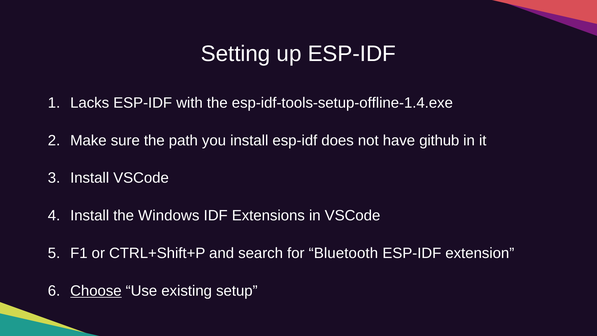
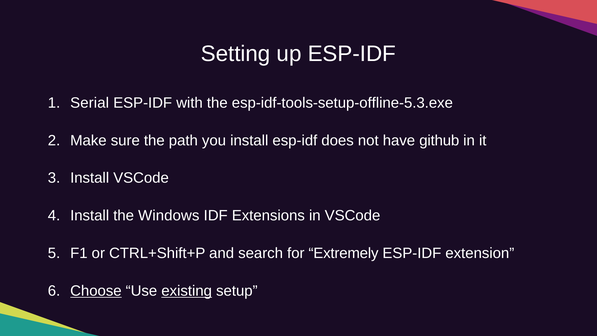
Lacks: Lacks -> Serial
esp-idf-tools-setup-offline-1.4.exe: esp-idf-tools-setup-offline-1.4.exe -> esp-idf-tools-setup-offline-5.3.exe
Bluetooth: Bluetooth -> Extremely
existing underline: none -> present
